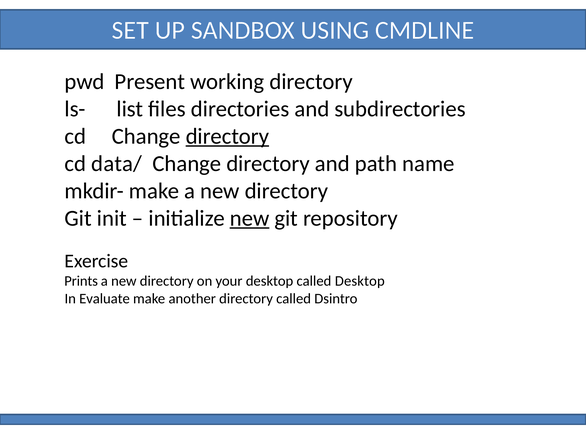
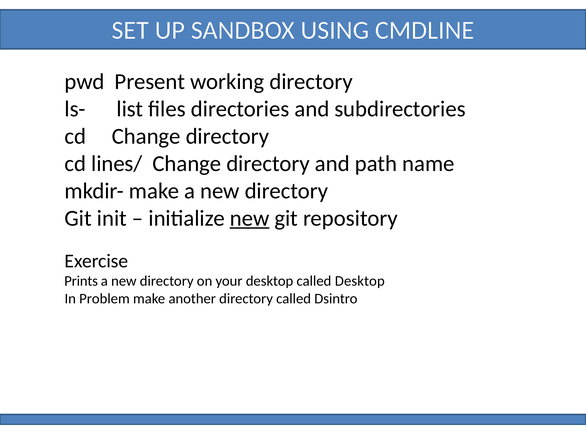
directory at (227, 136) underline: present -> none
data/: data/ -> lines/
Evaluate: Evaluate -> Problem
